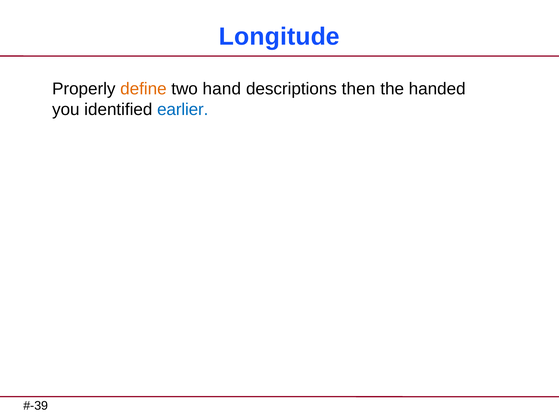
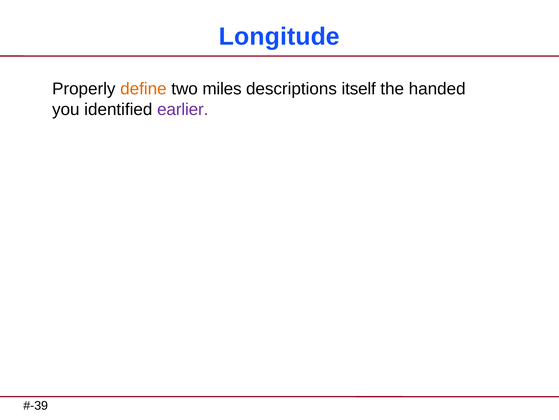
hand: hand -> miles
then: then -> itself
earlier colour: blue -> purple
